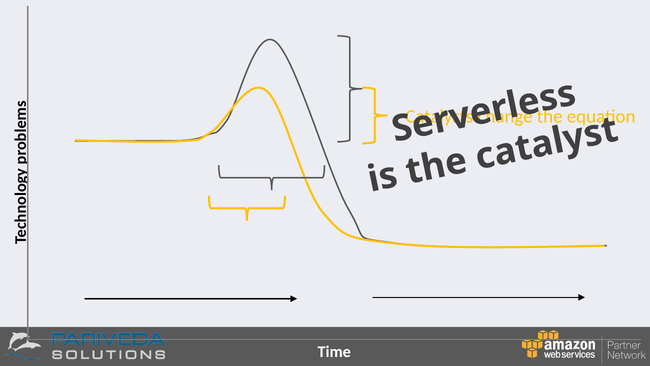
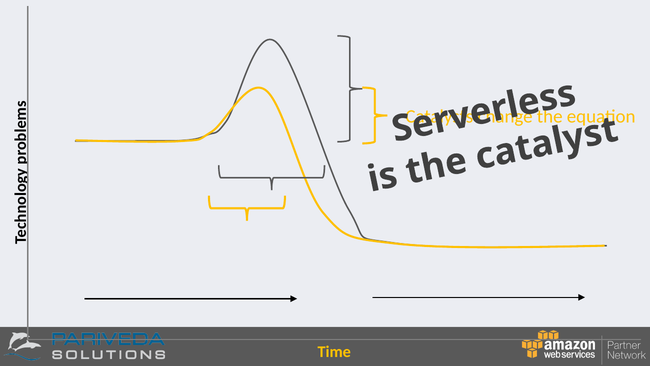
Time colour: white -> yellow
